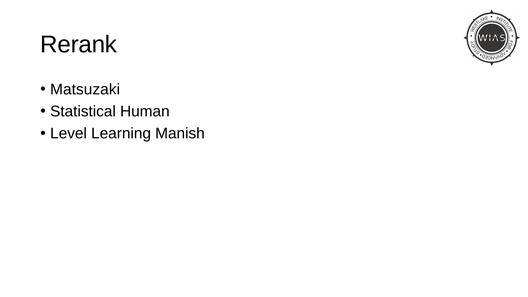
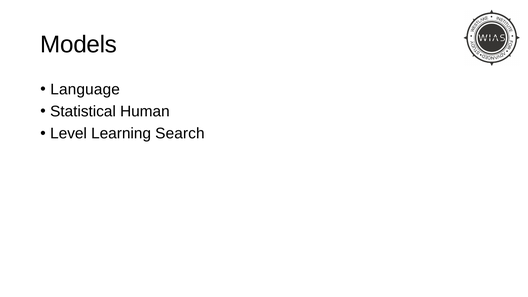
Rerank: Rerank -> Models
Matsuzaki: Matsuzaki -> Language
Manish: Manish -> Search
